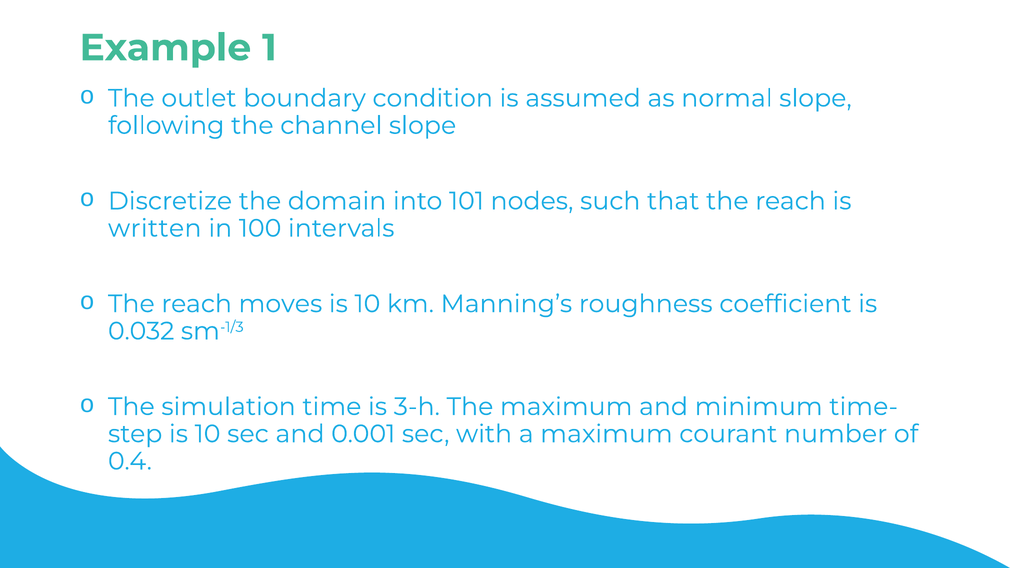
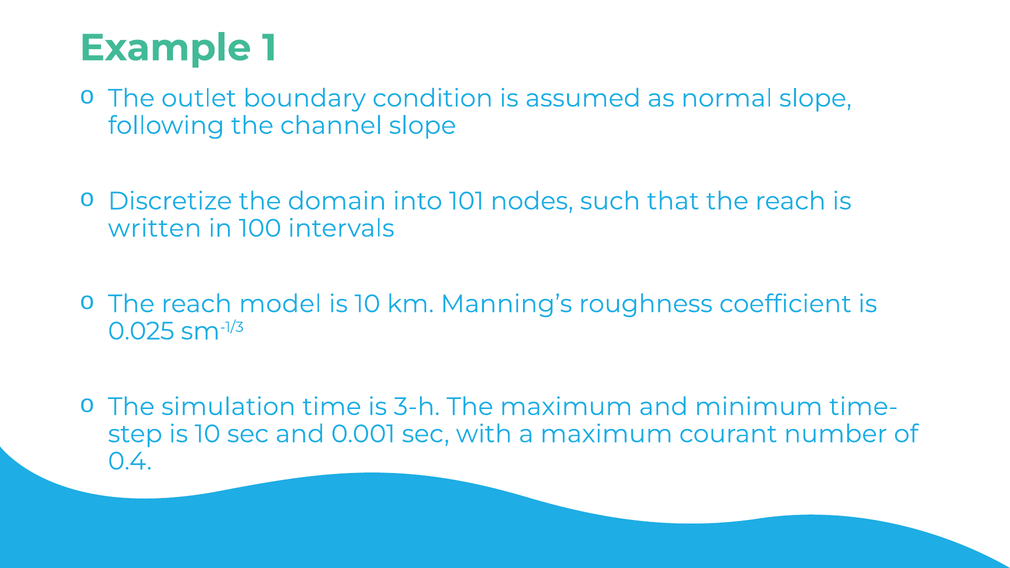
moves: moves -> model
0.032: 0.032 -> 0.025
